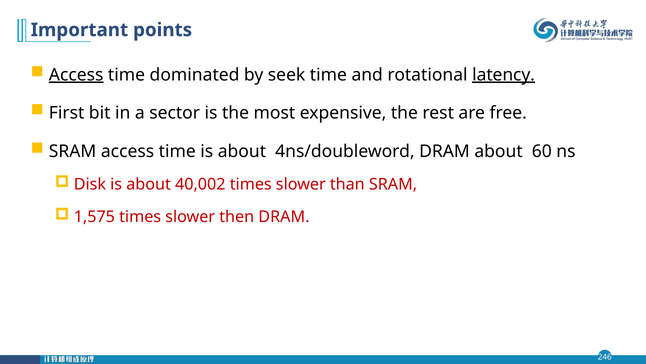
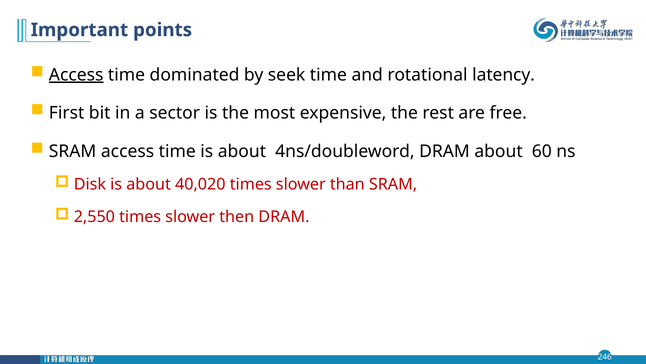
latency underline: present -> none
40,002: 40,002 -> 40,020
1,575: 1,575 -> 2,550
